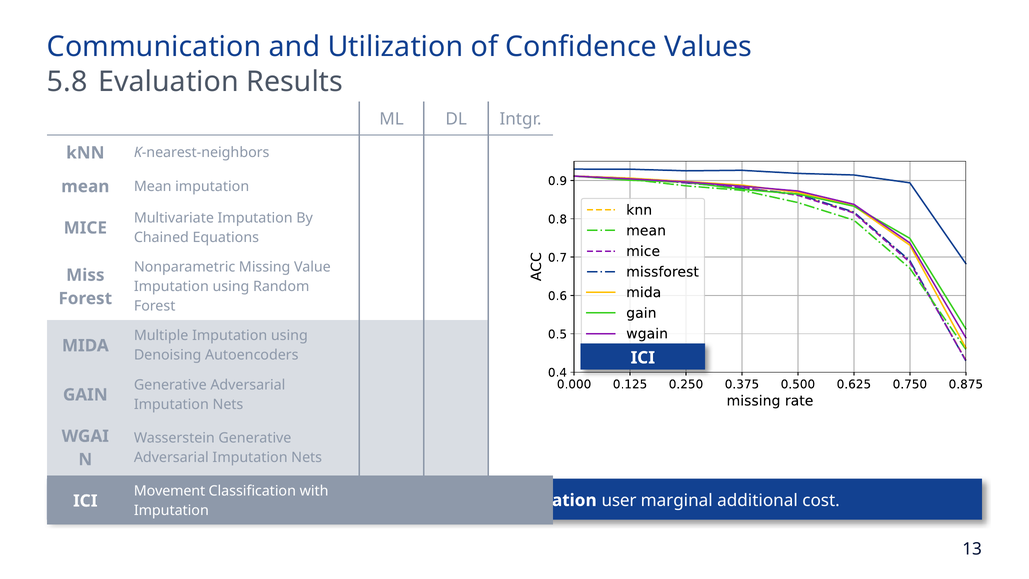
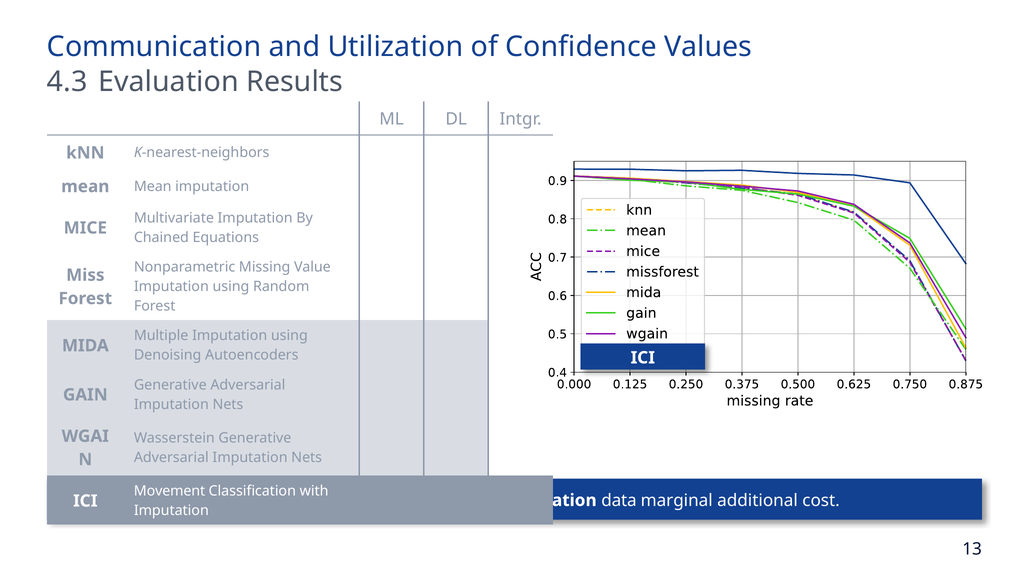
5.8: 5.8 -> 4.3
user: user -> data
